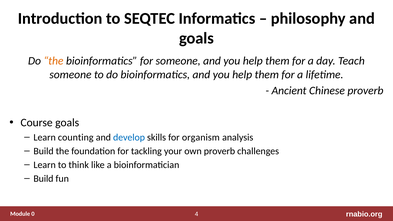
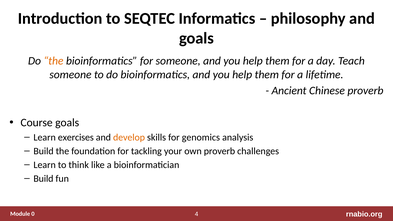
counting: counting -> exercises
develop colour: blue -> orange
organism: organism -> genomics
